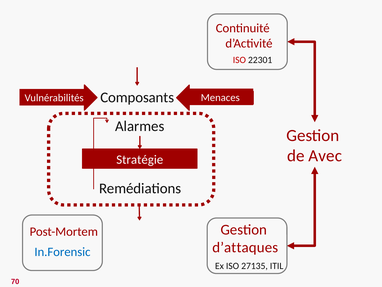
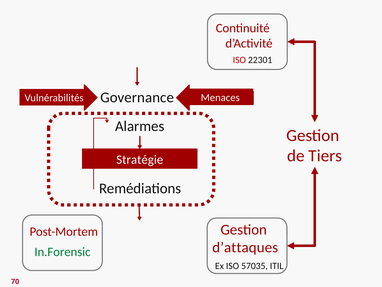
Composants: Composants -> Governance
Avec: Avec -> Tiers
In.Forensic colour: blue -> green
27135: 27135 -> 57035
